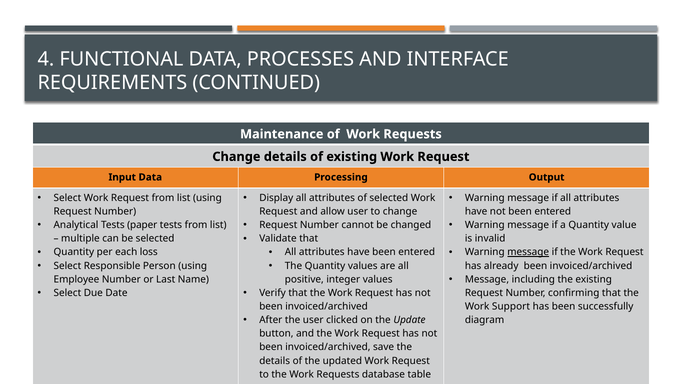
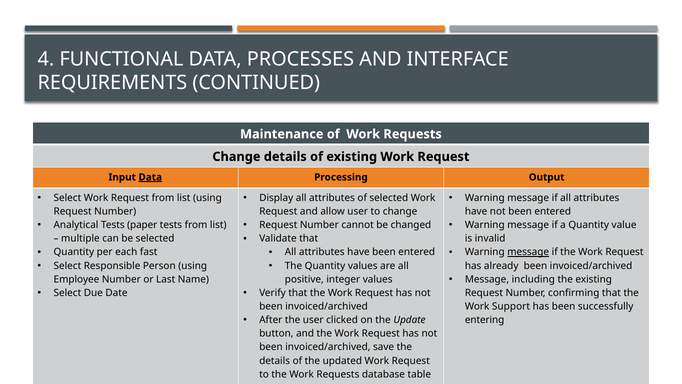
Data at (150, 177) underline: none -> present
loss: loss -> fast
diagram: diagram -> entering
